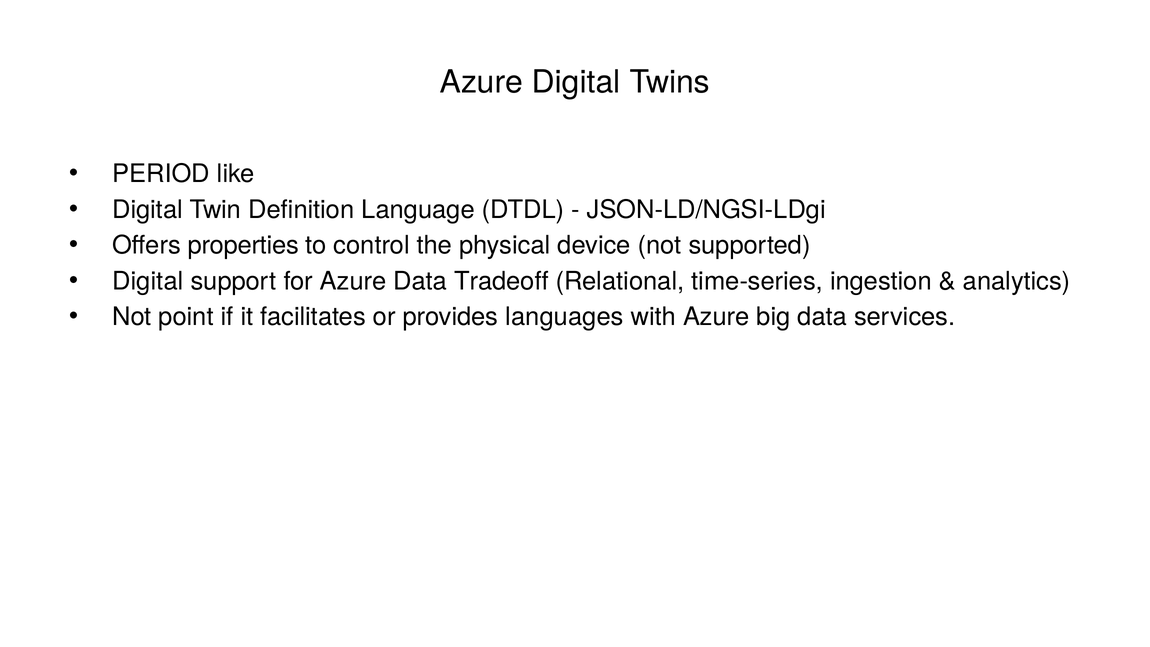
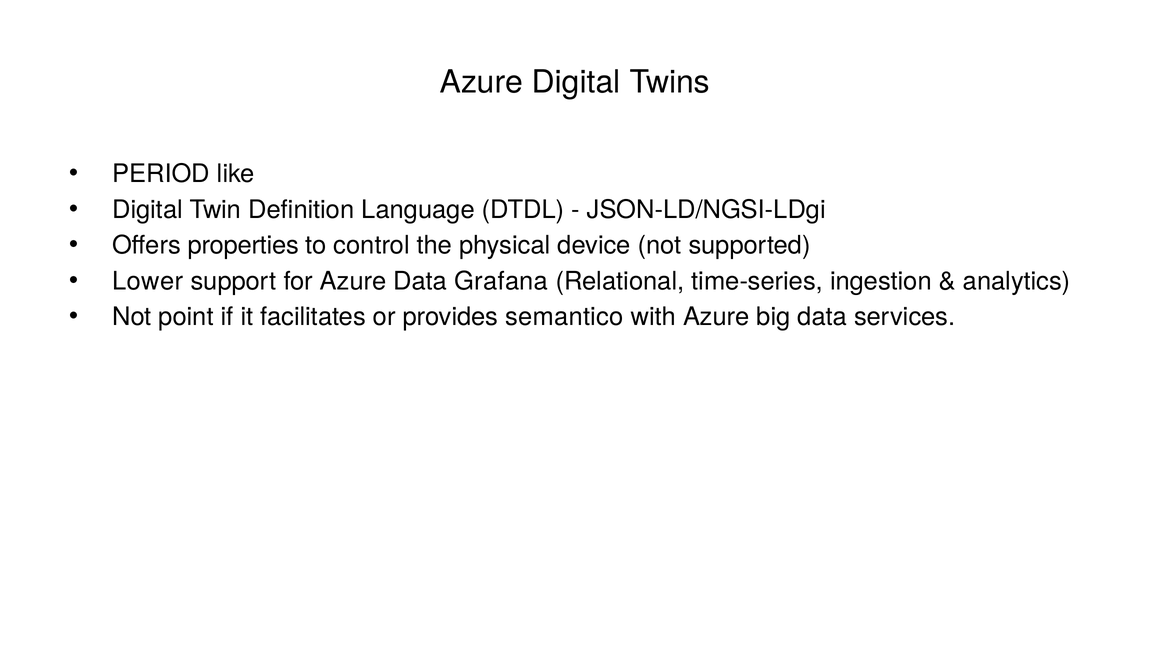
Digital at (148, 281): Digital -> Lower
Tradeoff: Tradeoff -> Grafana
languages: languages -> semantico
